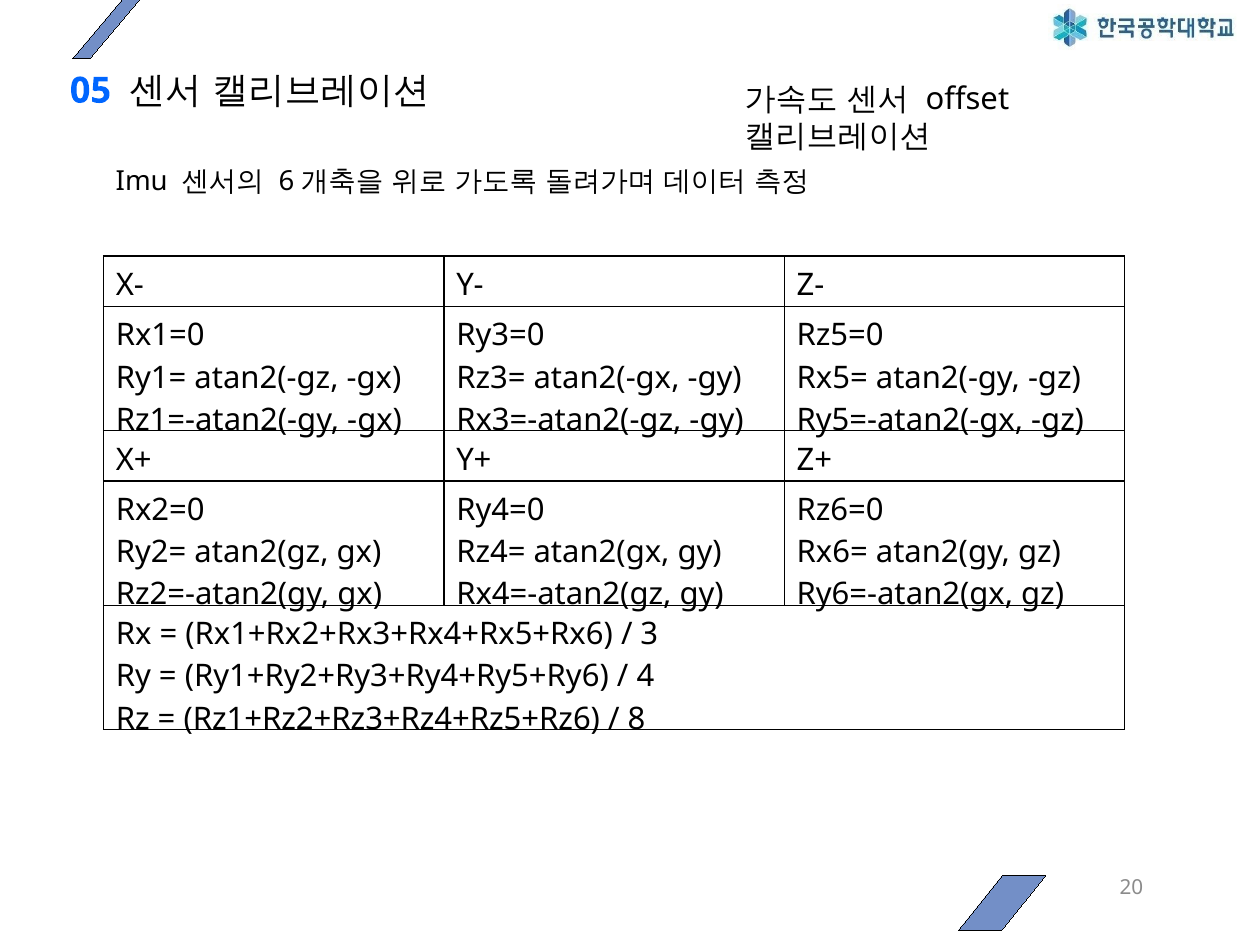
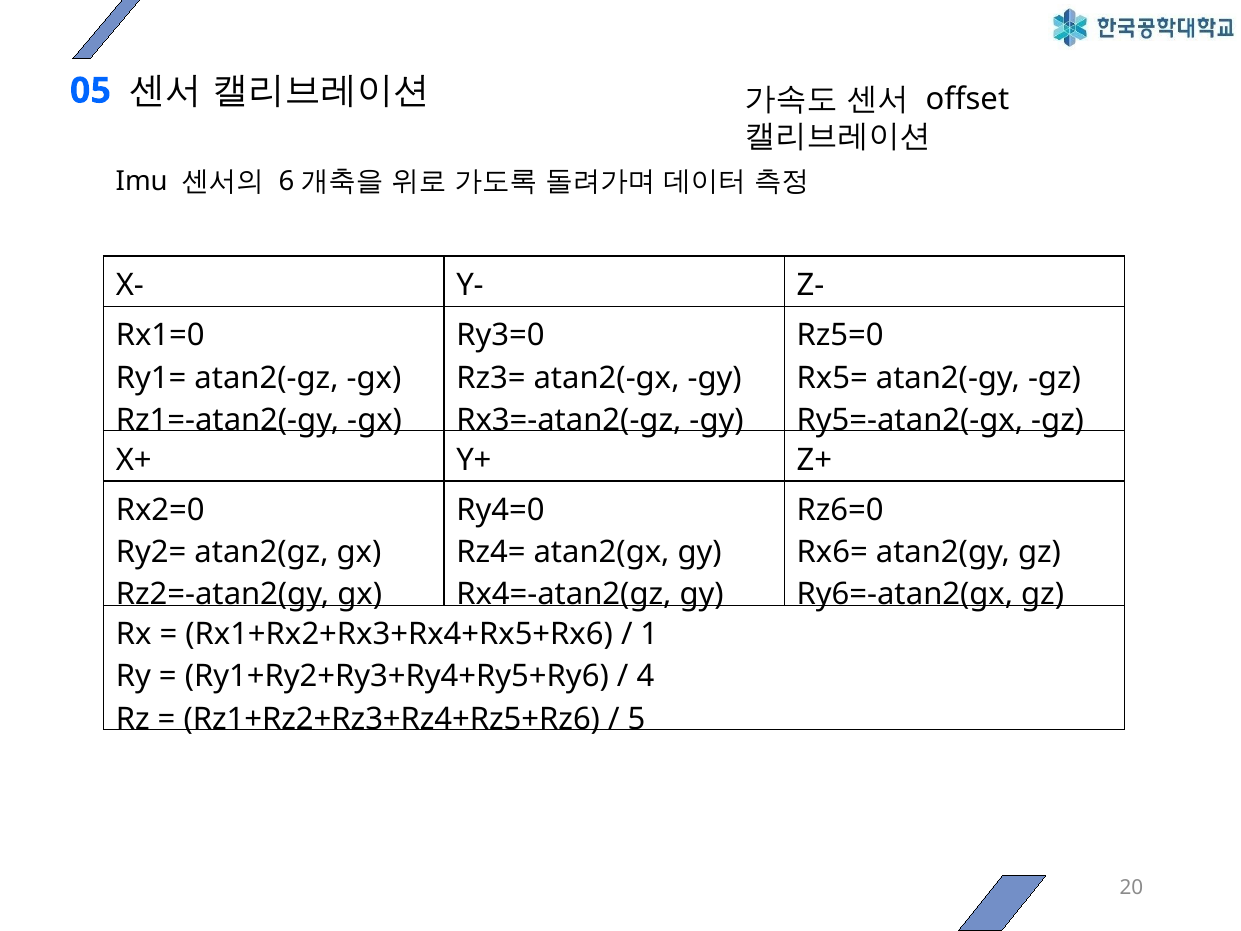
3: 3 -> 1
8: 8 -> 5
